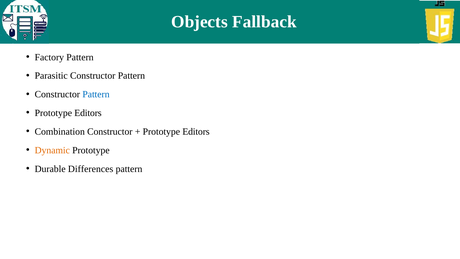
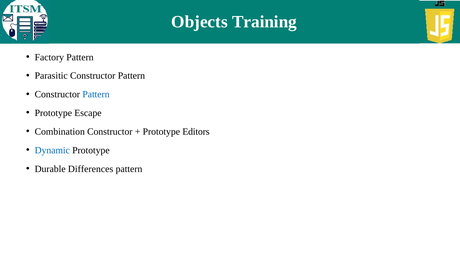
Fallback: Fallback -> Training
Editors at (88, 113): Editors -> Escape
Dynamic colour: orange -> blue
